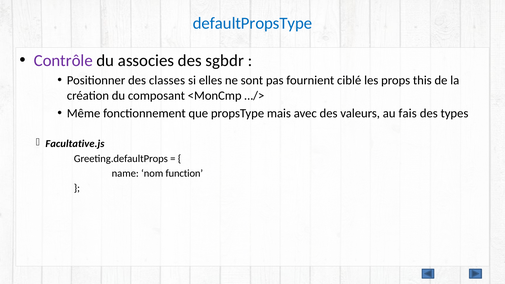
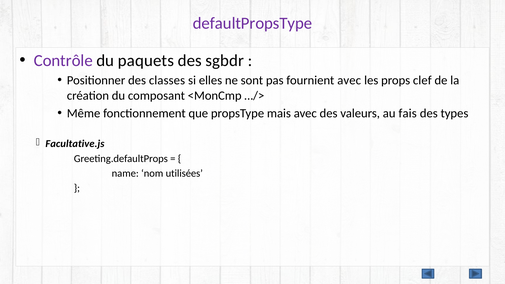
defaultPropsType colour: blue -> purple
associes: associes -> paquets
fournient ciblé: ciblé -> avec
this: this -> clef
function: function -> utilisées
